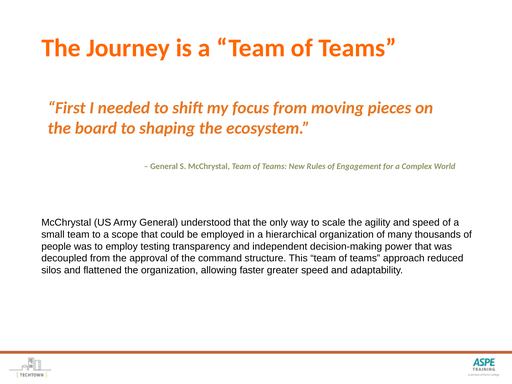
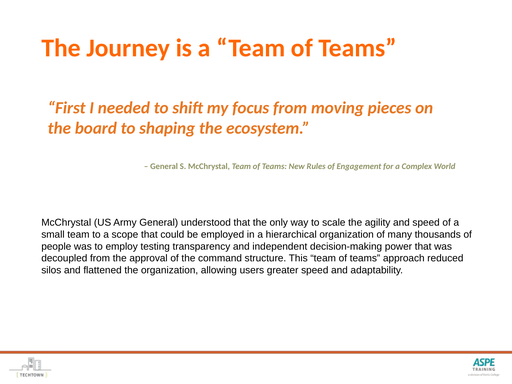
faster: faster -> users
